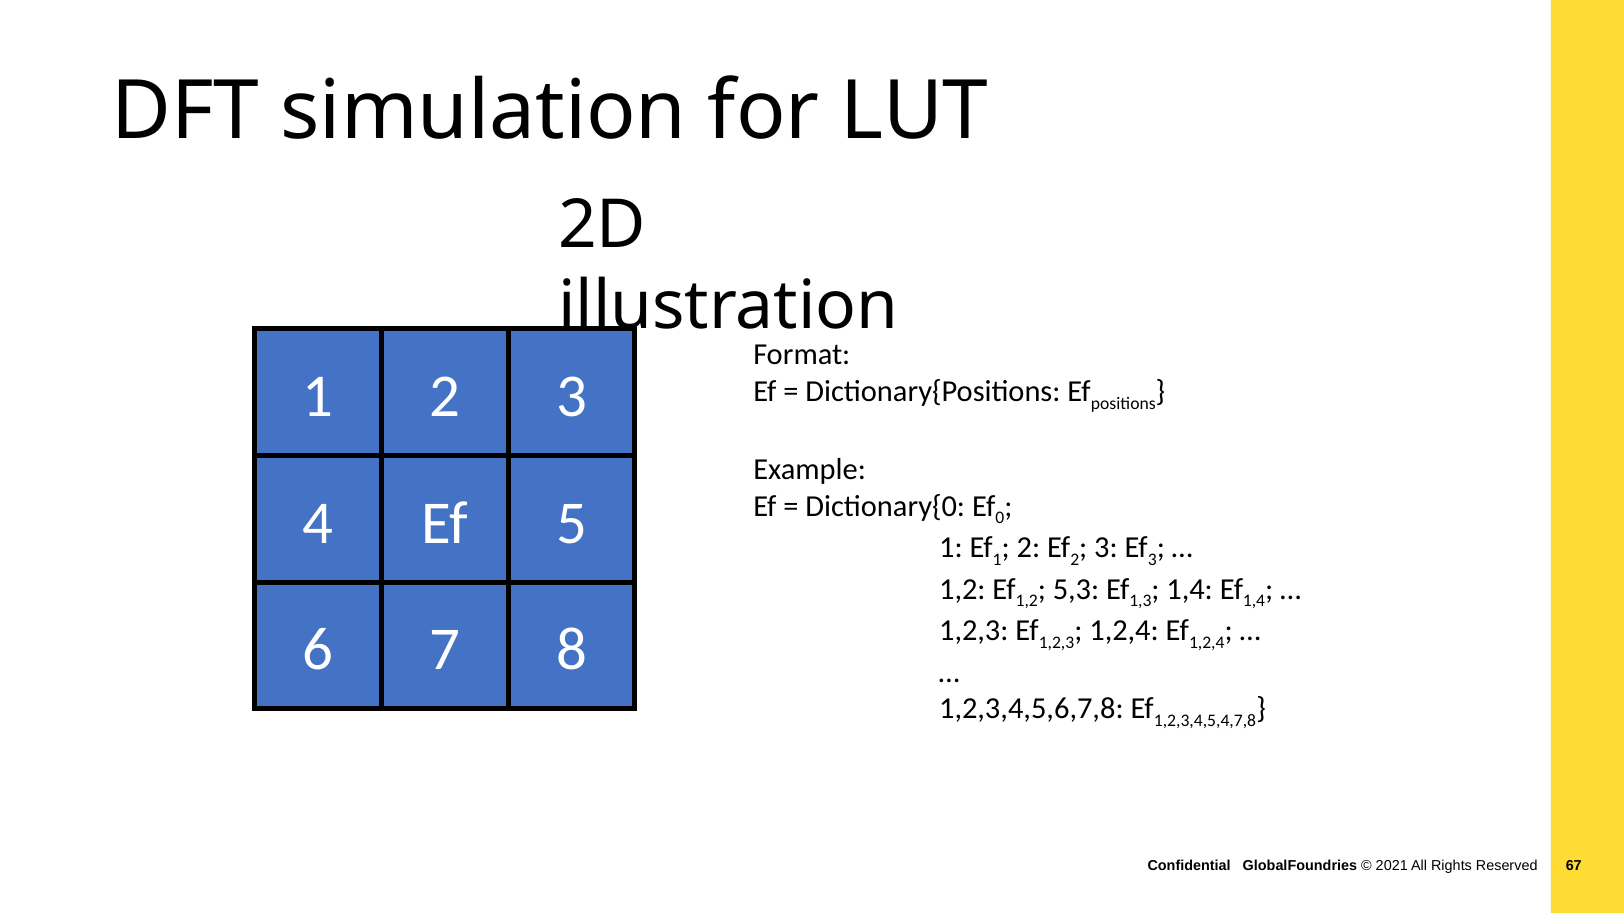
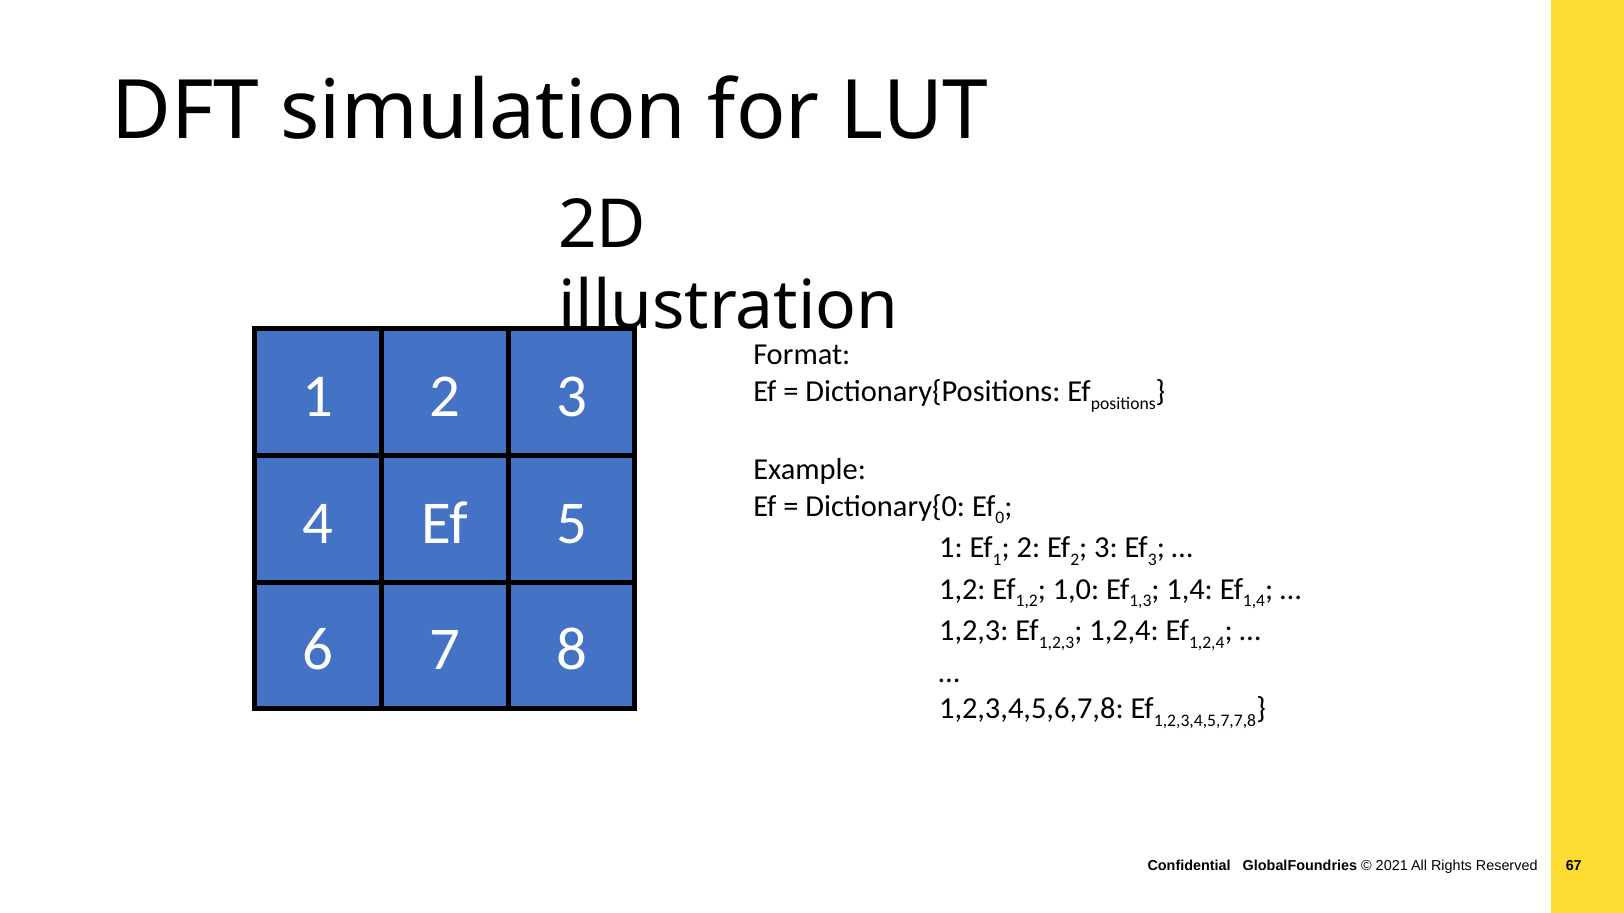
5,3: 5,3 -> 1,0
1,2,3,4,5,4,7,8: 1,2,3,4,5,4,7,8 -> 1,2,3,4,5,7,7,8
